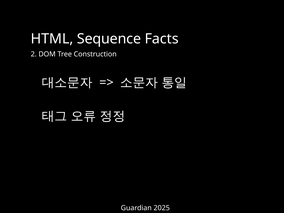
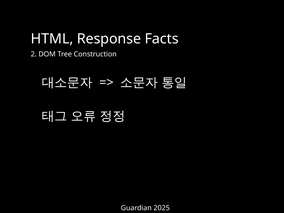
Sequence: Sequence -> Response
